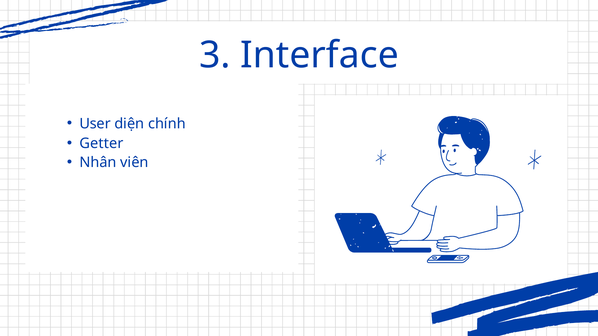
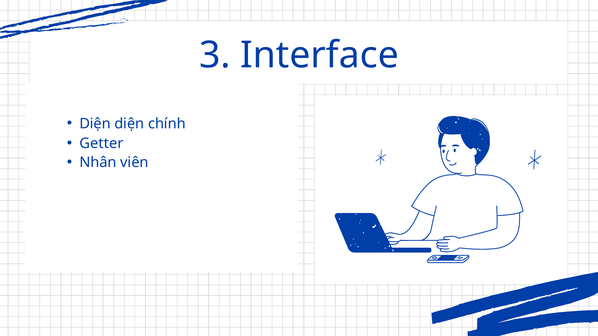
User at (95, 124): User -> Diện
